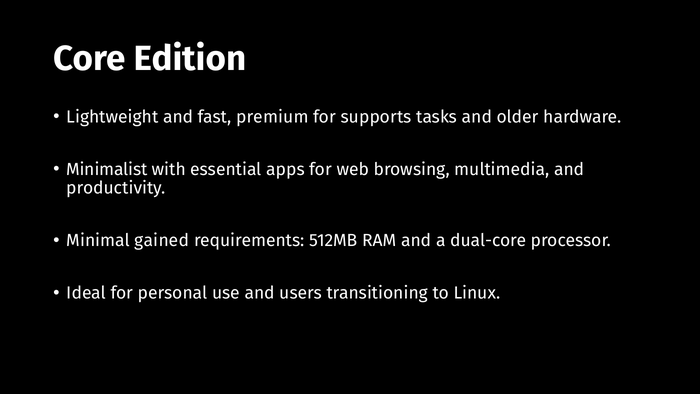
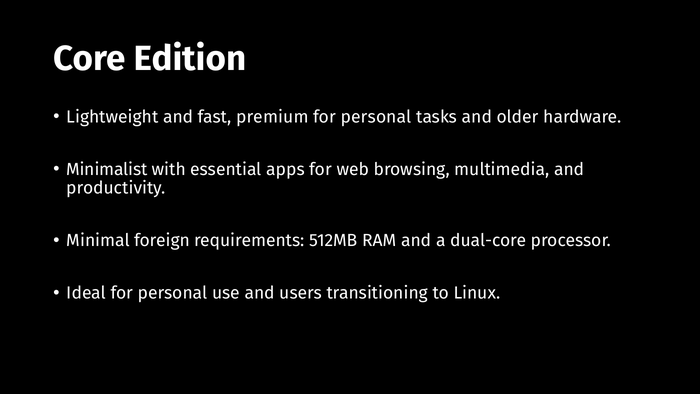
supports at (376, 117): supports -> personal
gained: gained -> foreign
